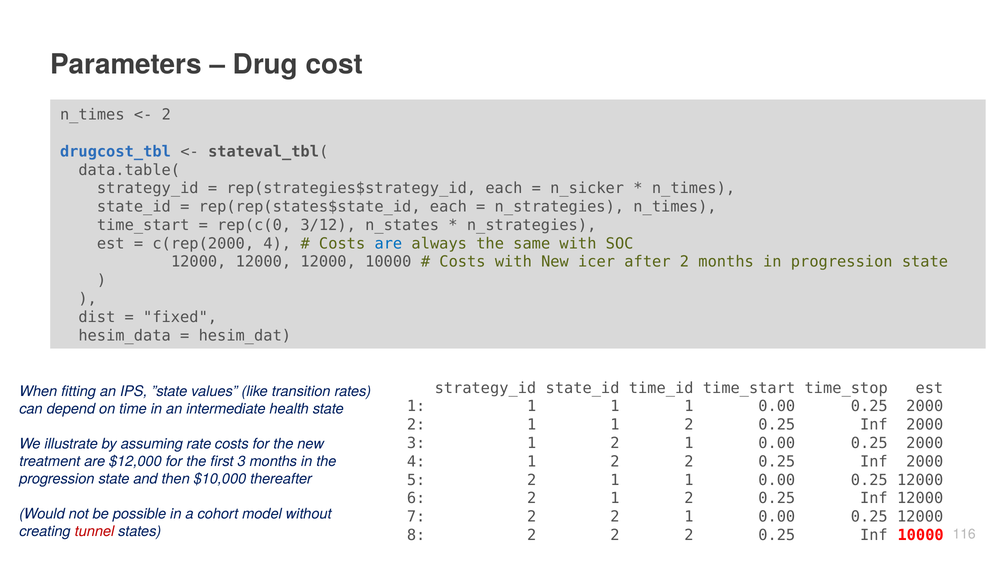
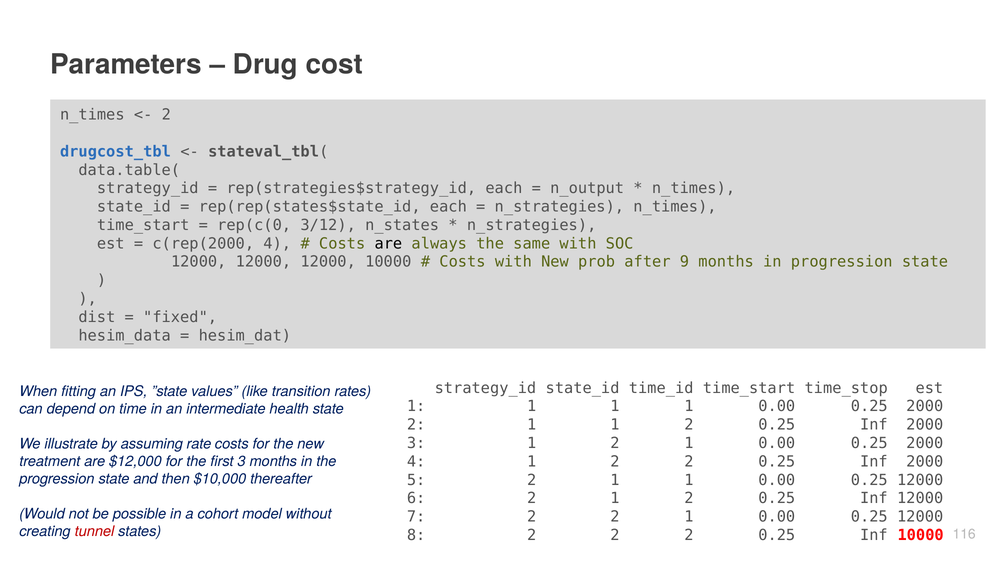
n_sicker: n_sicker -> n_output
are at (388, 244) colour: blue -> black
icer: icer -> prob
after 2: 2 -> 9
